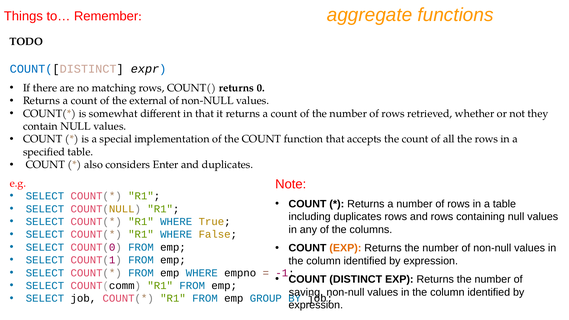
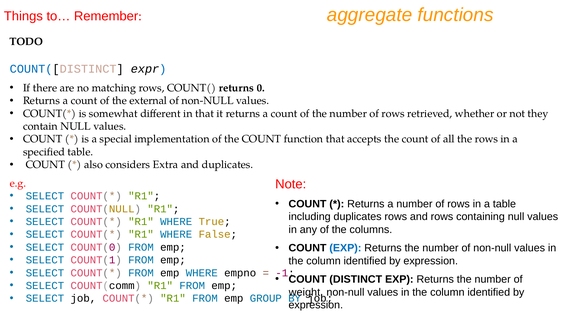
Enter: Enter -> Extra
EXP at (345, 248) colour: orange -> blue
saving: saving -> weight
